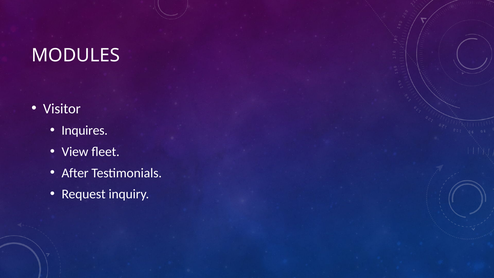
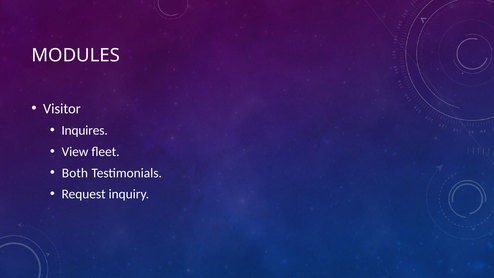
After: After -> Both
